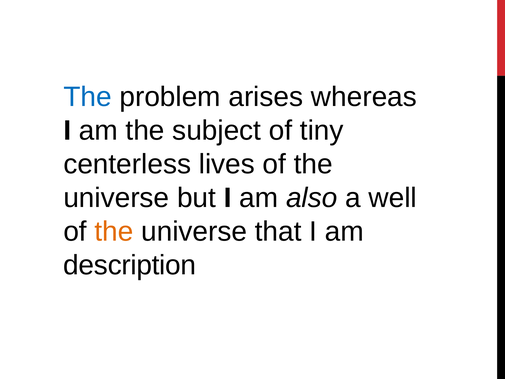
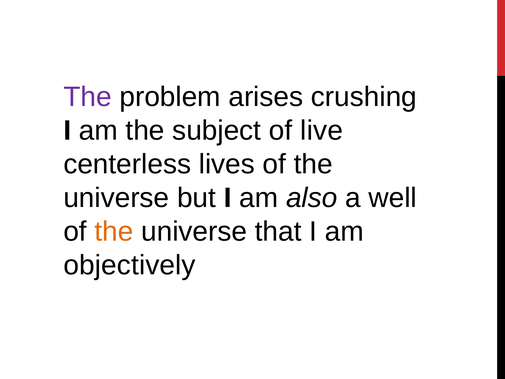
The at (88, 97) colour: blue -> purple
whereas: whereas -> crushing
tiny: tiny -> live
description: description -> objectively
